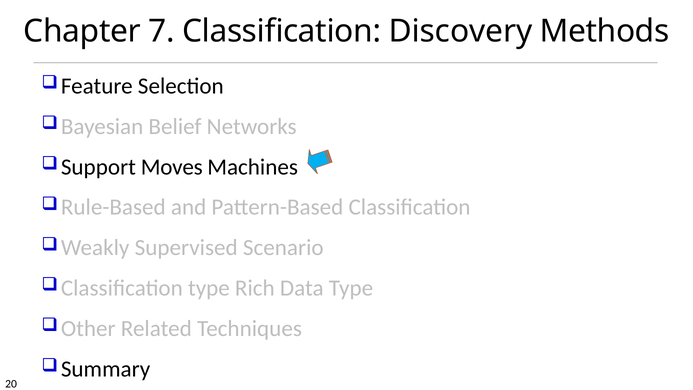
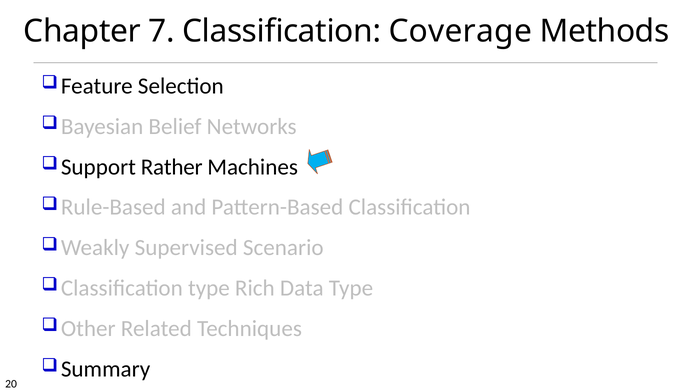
Discovery: Discovery -> Coverage
Moves: Moves -> Rather
